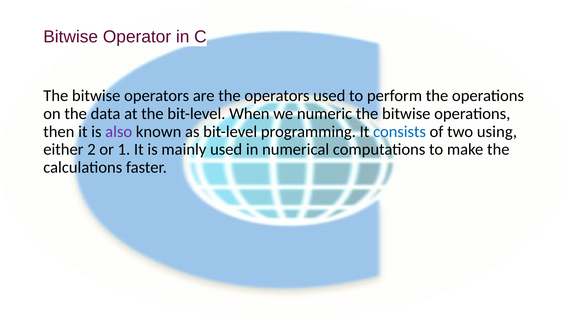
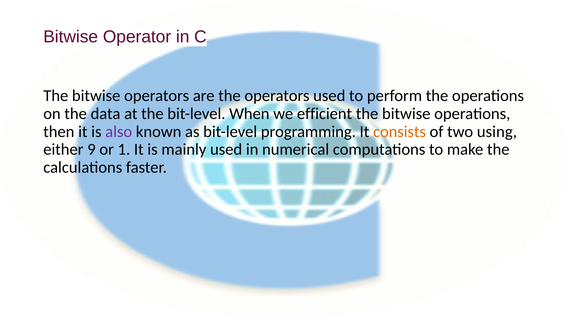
numeric: numeric -> efficient
consists colour: blue -> orange
2: 2 -> 9
